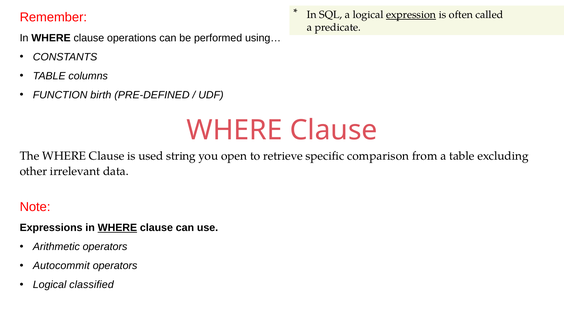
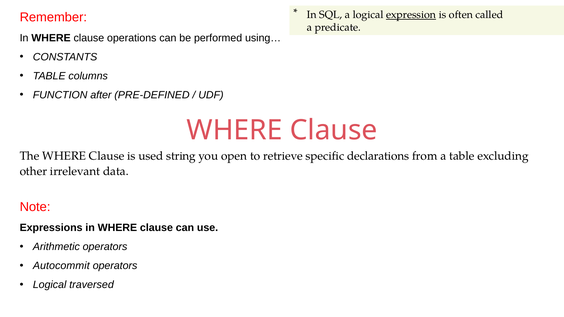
birth: birth -> after
comparison: comparison -> declarations
WHERE at (117, 228) underline: present -> none
classified: classified -> traversed
